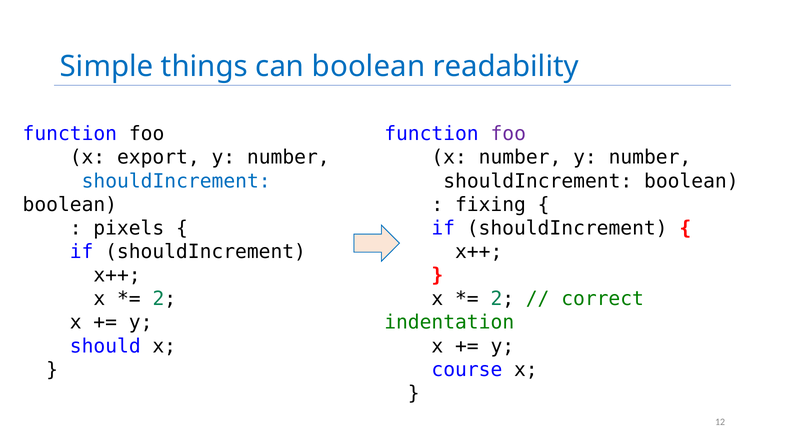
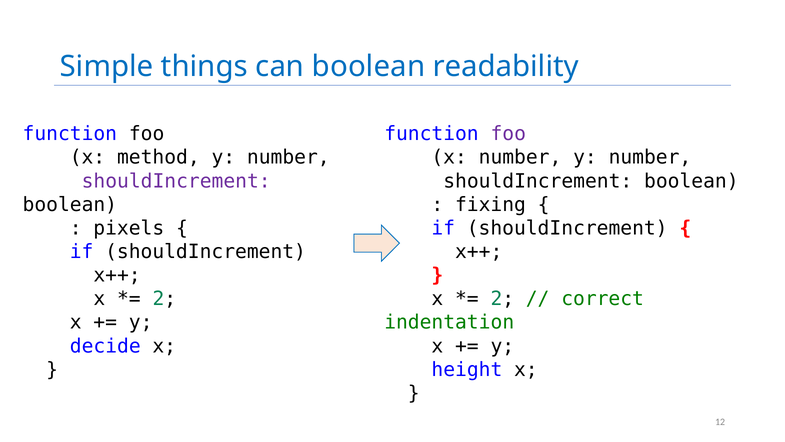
export: export -> method
shouldIncrement at (176, 181) colour: blue -> purple
should: should -> decide
course: course -> height
